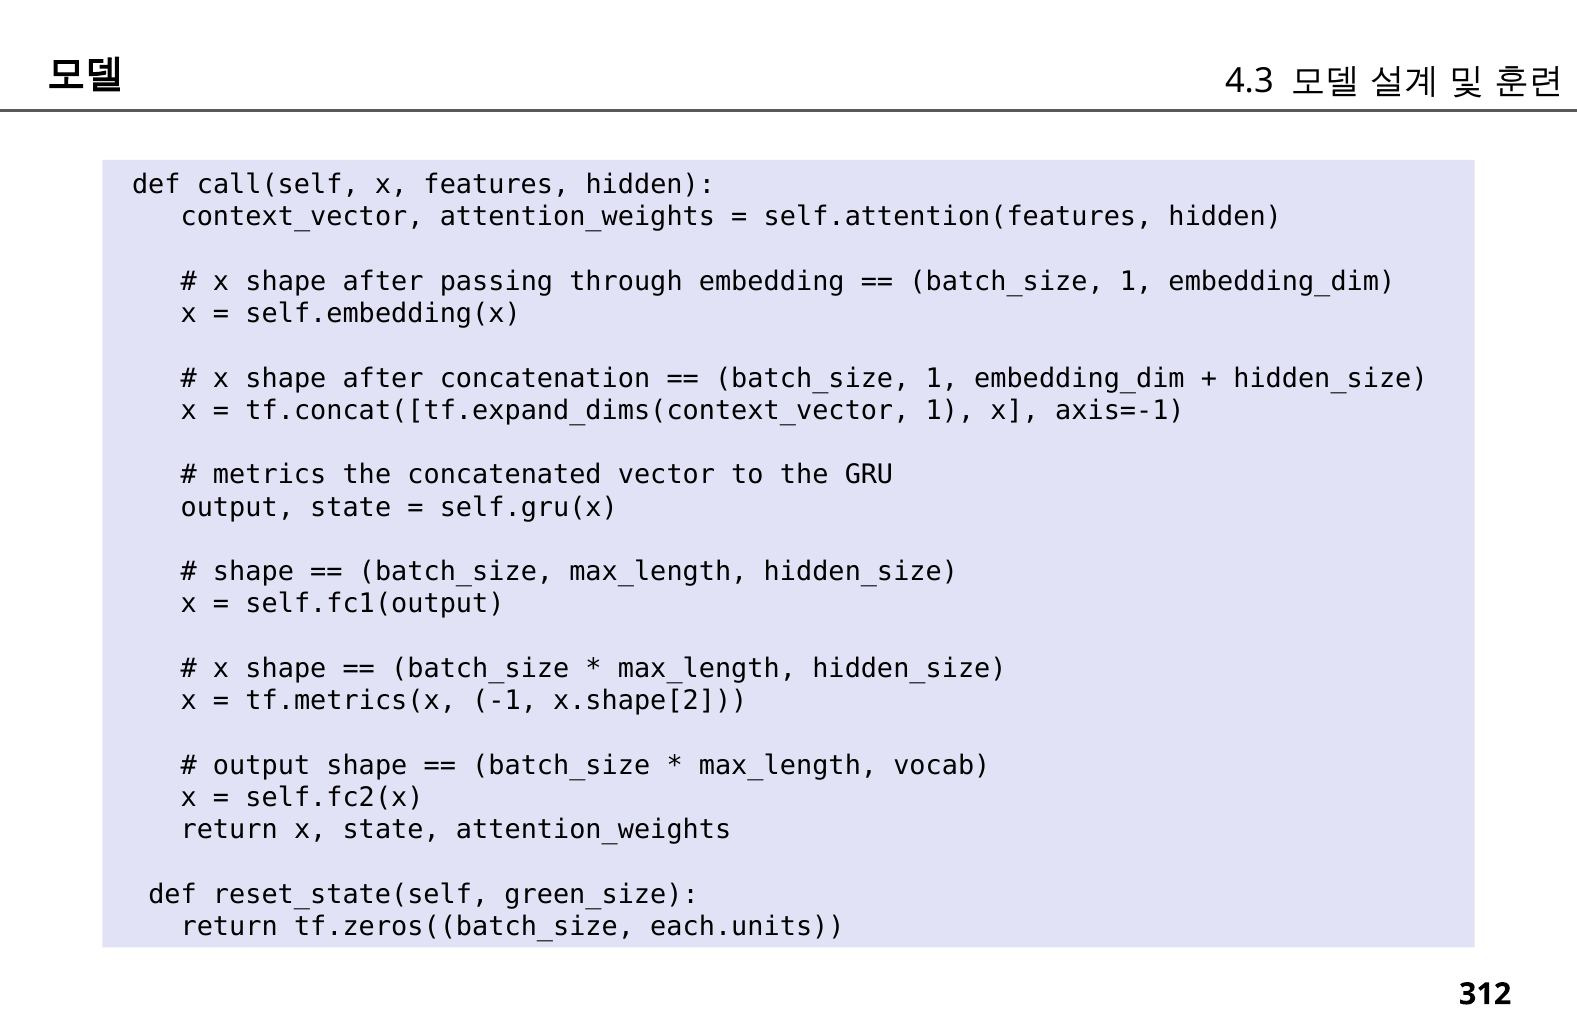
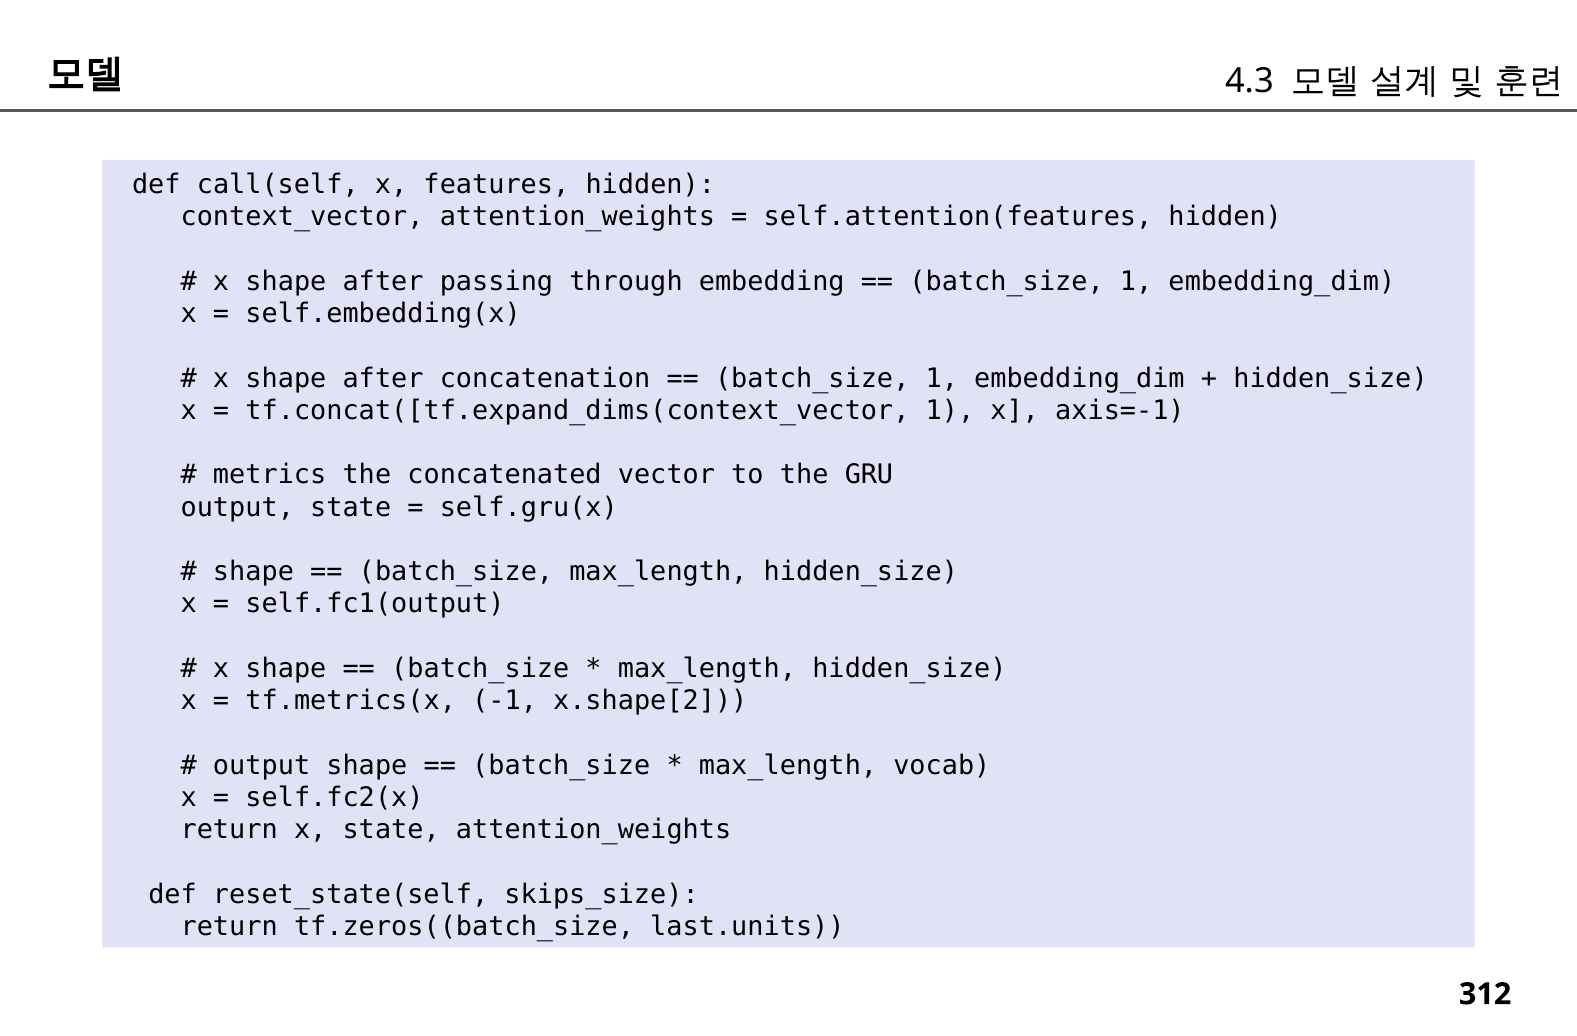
green_size: green_size -> skips_size
each.units: each.units -> last.units
